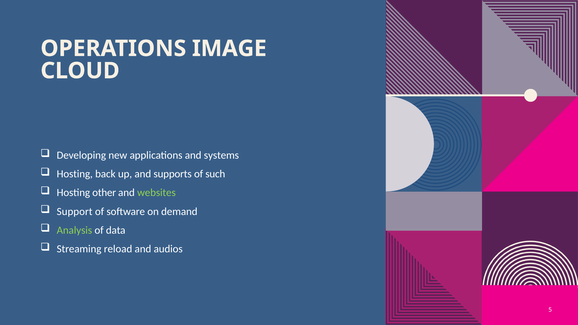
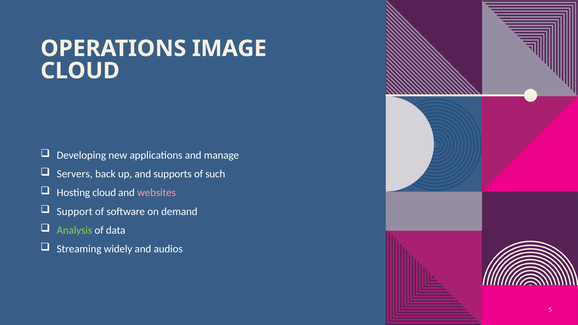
systems: systems -> manage
Hosting at (75, 174): Hosting -> Servers
Hosting other: other -> cloud
websites colour: light green -> pink
reload: reload -> widely
